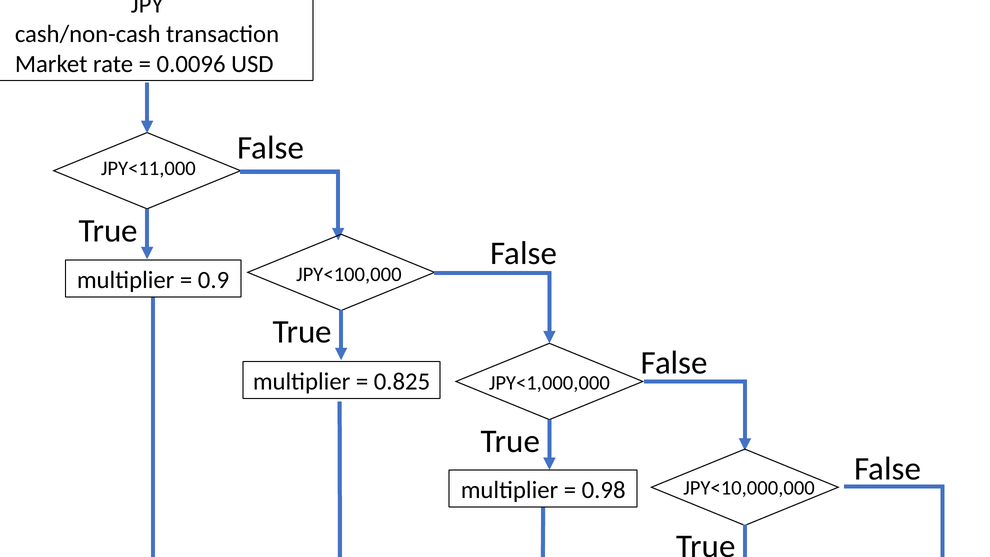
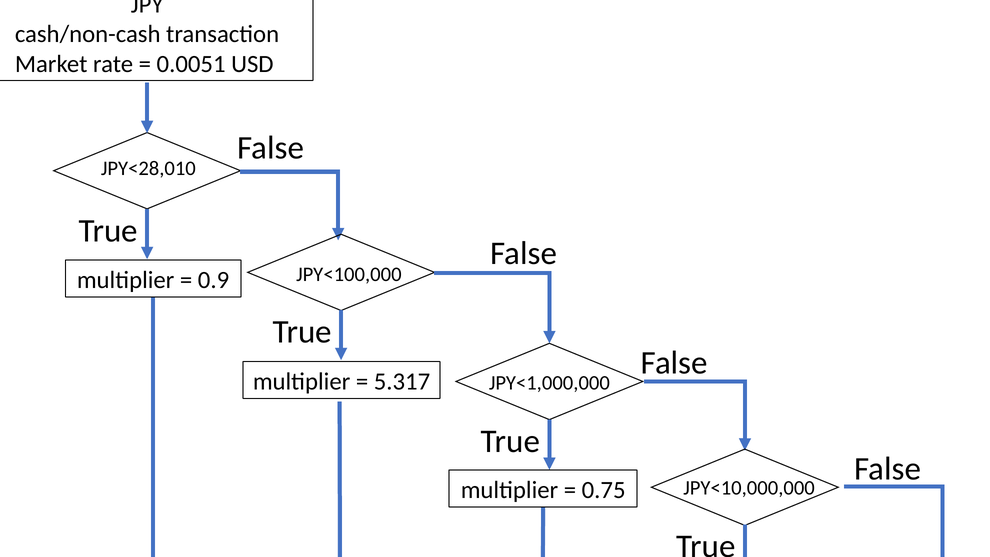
0.0096: 0.0096 -> 0.0051
JPY<11,000: JPY<11,000 -> JPY<28,010
0.825: 0.825 -> 5.317
0.98: 0.98 -> 0.75
